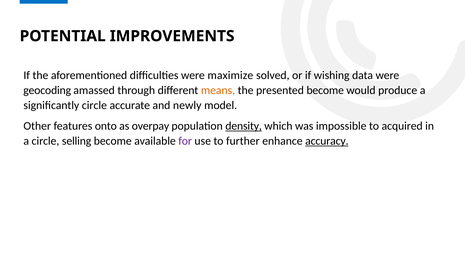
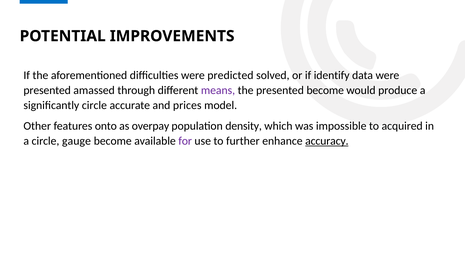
maximize: maximize -> predicted
wishing: wishing -> identify
geocoding at (47, 90): geocoding -> presented
means colour: orange -> purple
newly: newly -> prices
density underline: present -> none
selling: selling -> gauge
